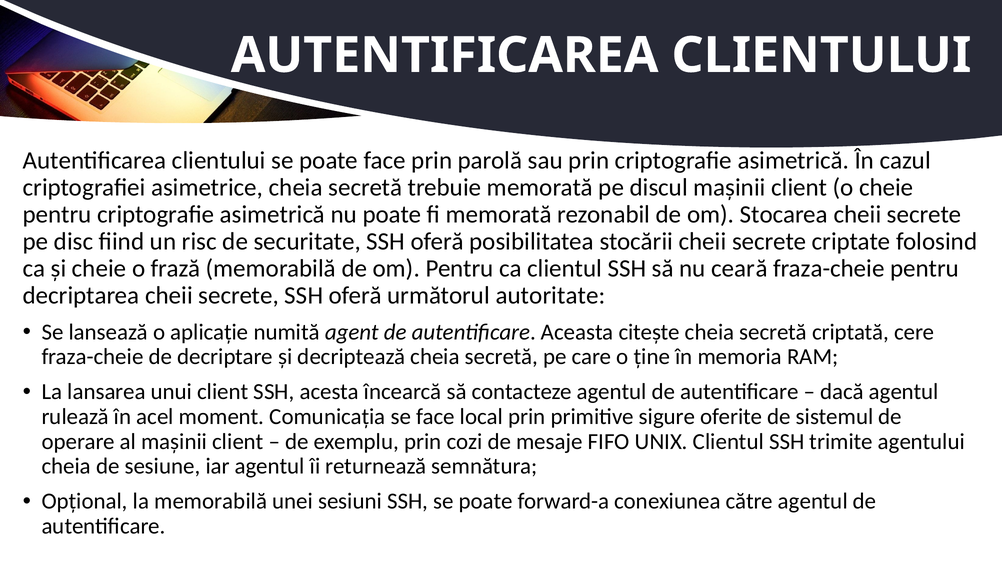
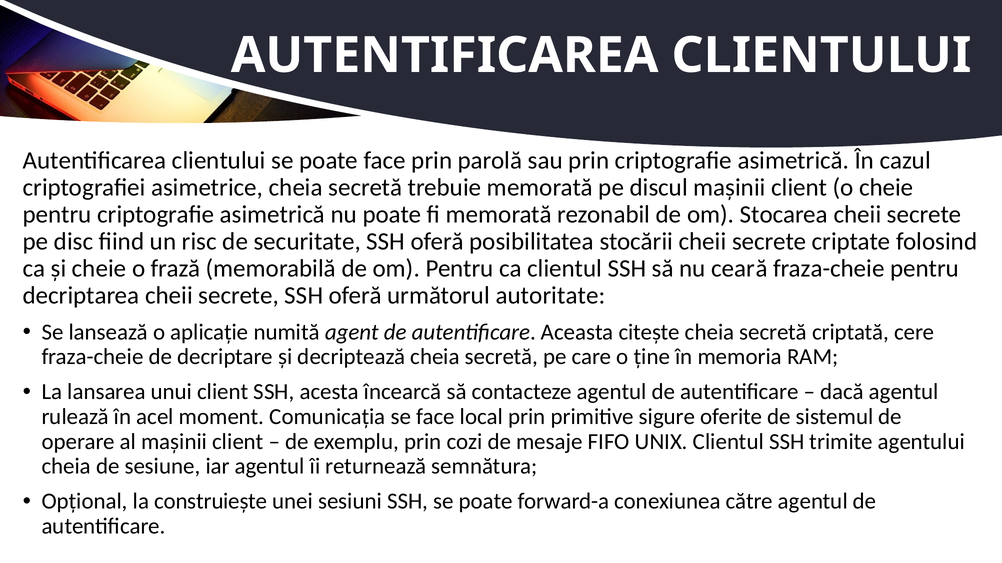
la memorabilă: memorabilă -> construiește
